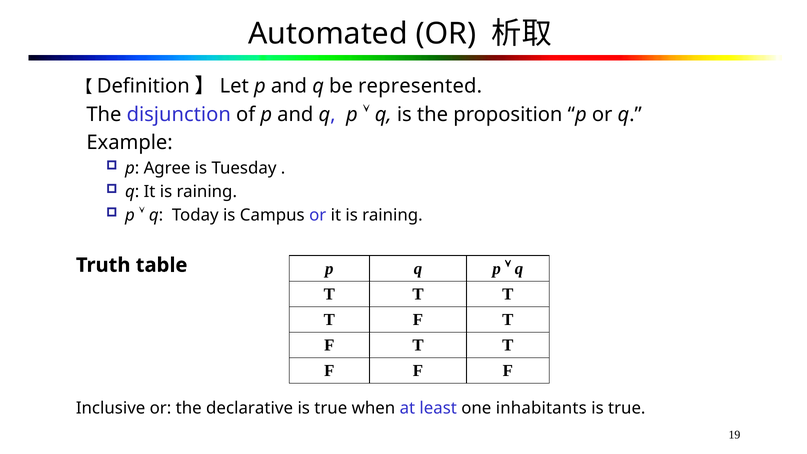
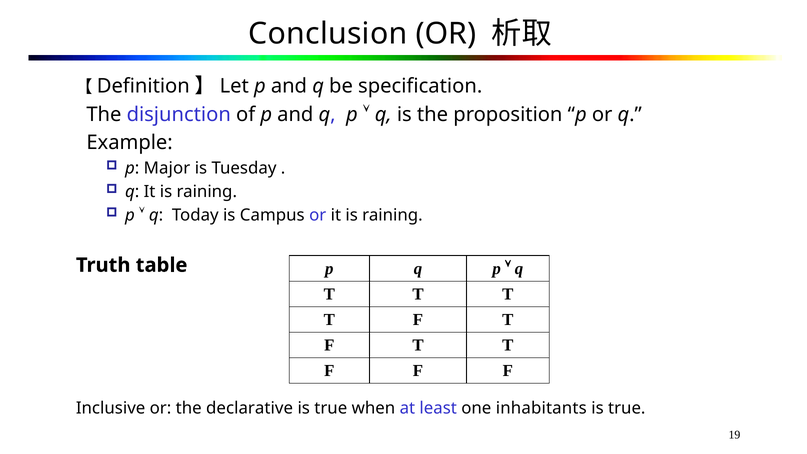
Automated: Automated -> Conclusion
represented: represented -> specification
Agree: Agree -> Major
